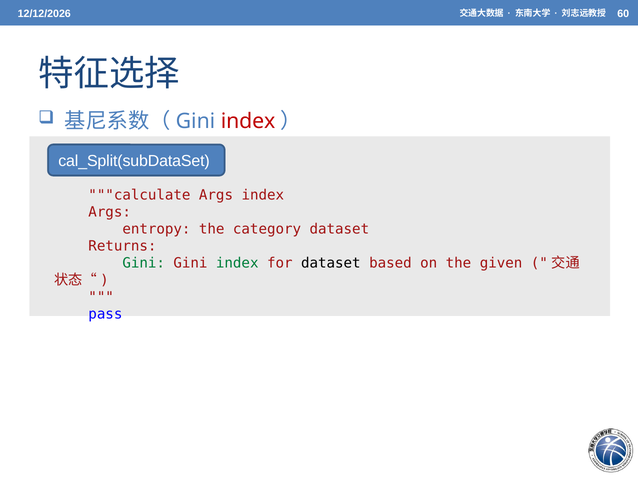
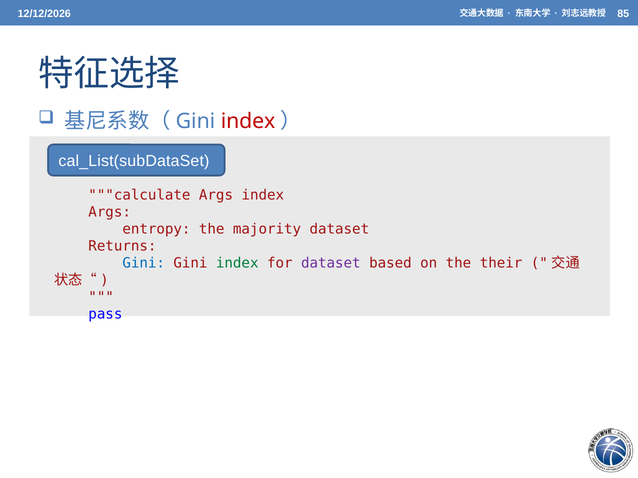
60: 60 -> 85
cal_Split(subDataSet: cal_Split(subDataSet -> cal_List(subDataSet
category: category -> majority
Gini at (144, 263) colour: green -> blue
dataset at (331, 263) colour: black -> purple
given: given -> their
